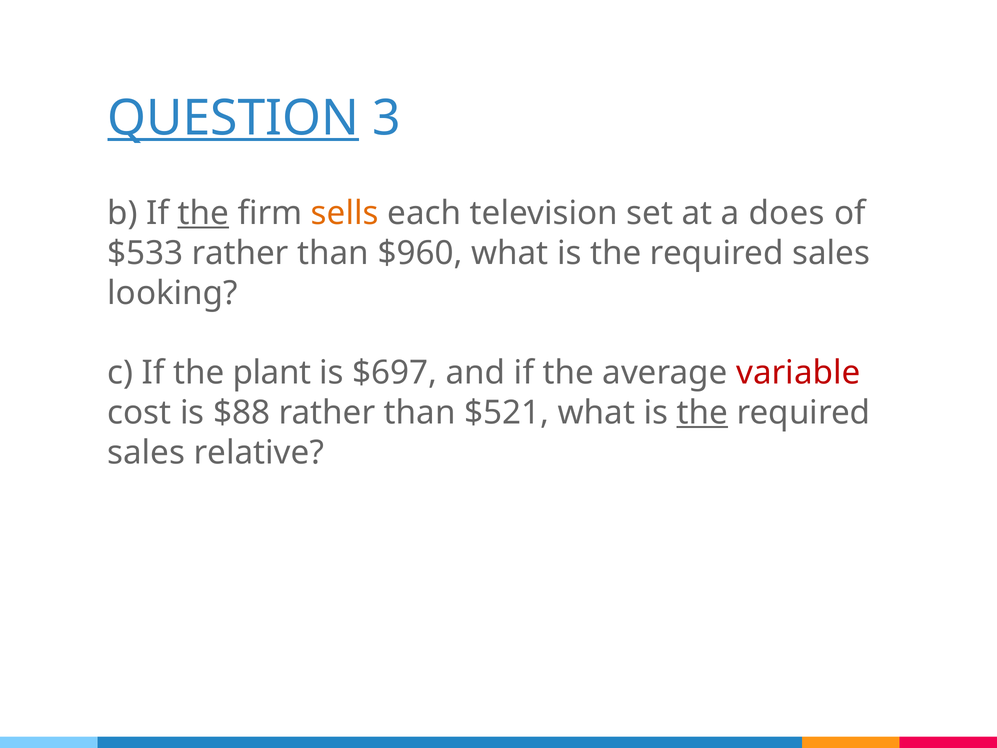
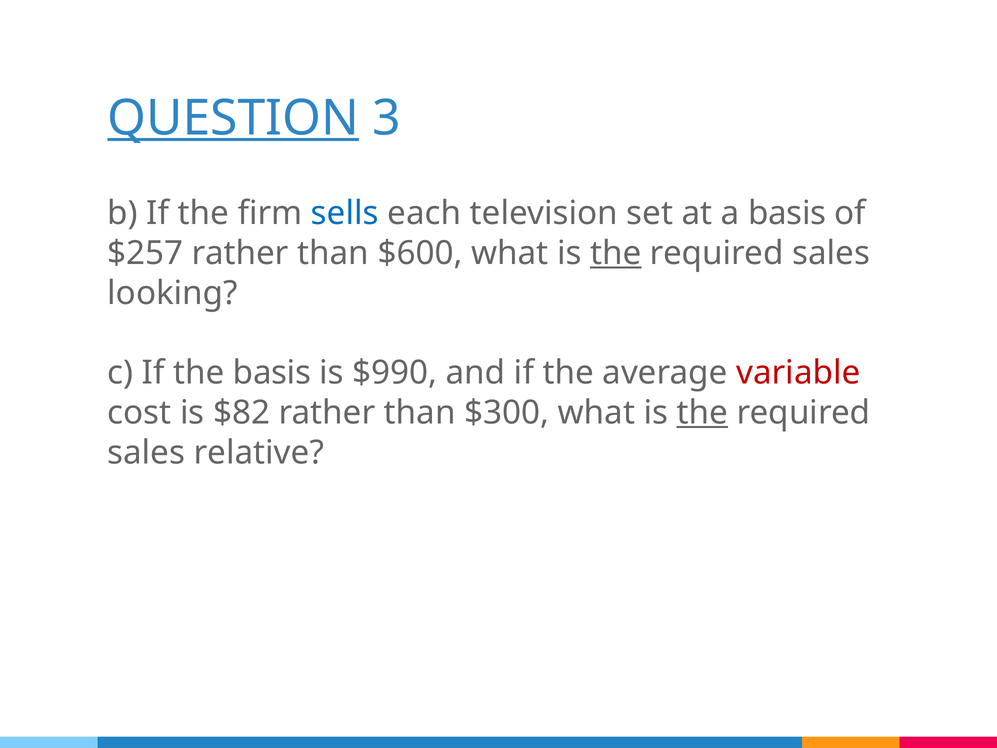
the at (203, 213) underline: present -> none
sells colour: orange -> blue
a does: does -> basis
$533: $533 -> $257
$960: $960 -> $600
the at (616, 253) underline: none -> present
the plant: plant -> basis
$697: $697 -> $990
$88: $88 -> $82
$521: $521 -> $300
